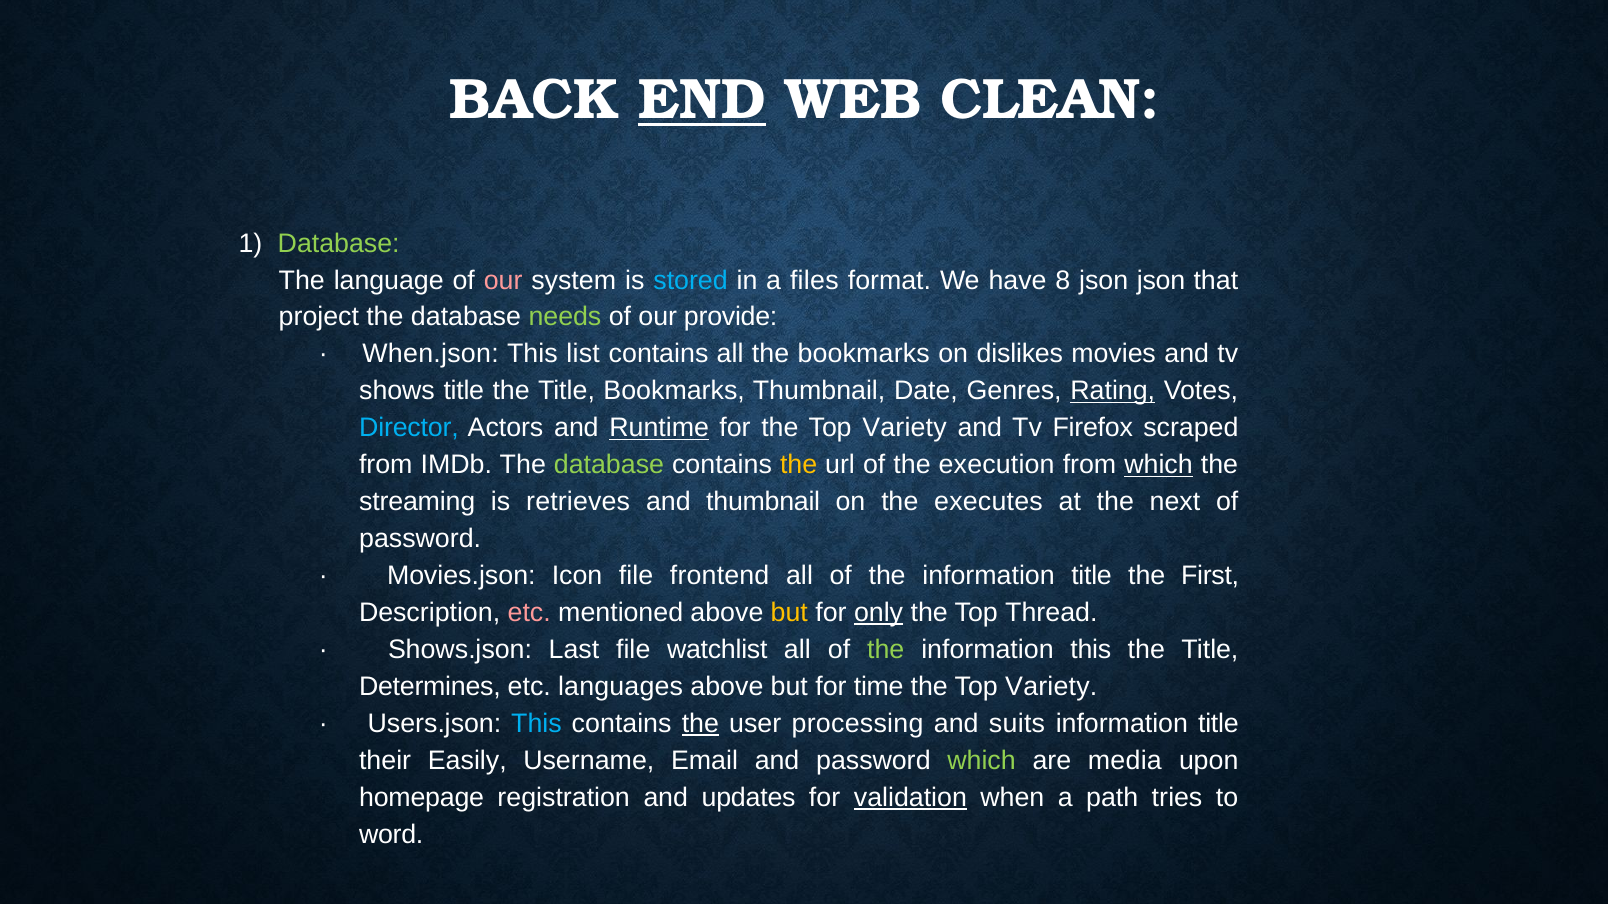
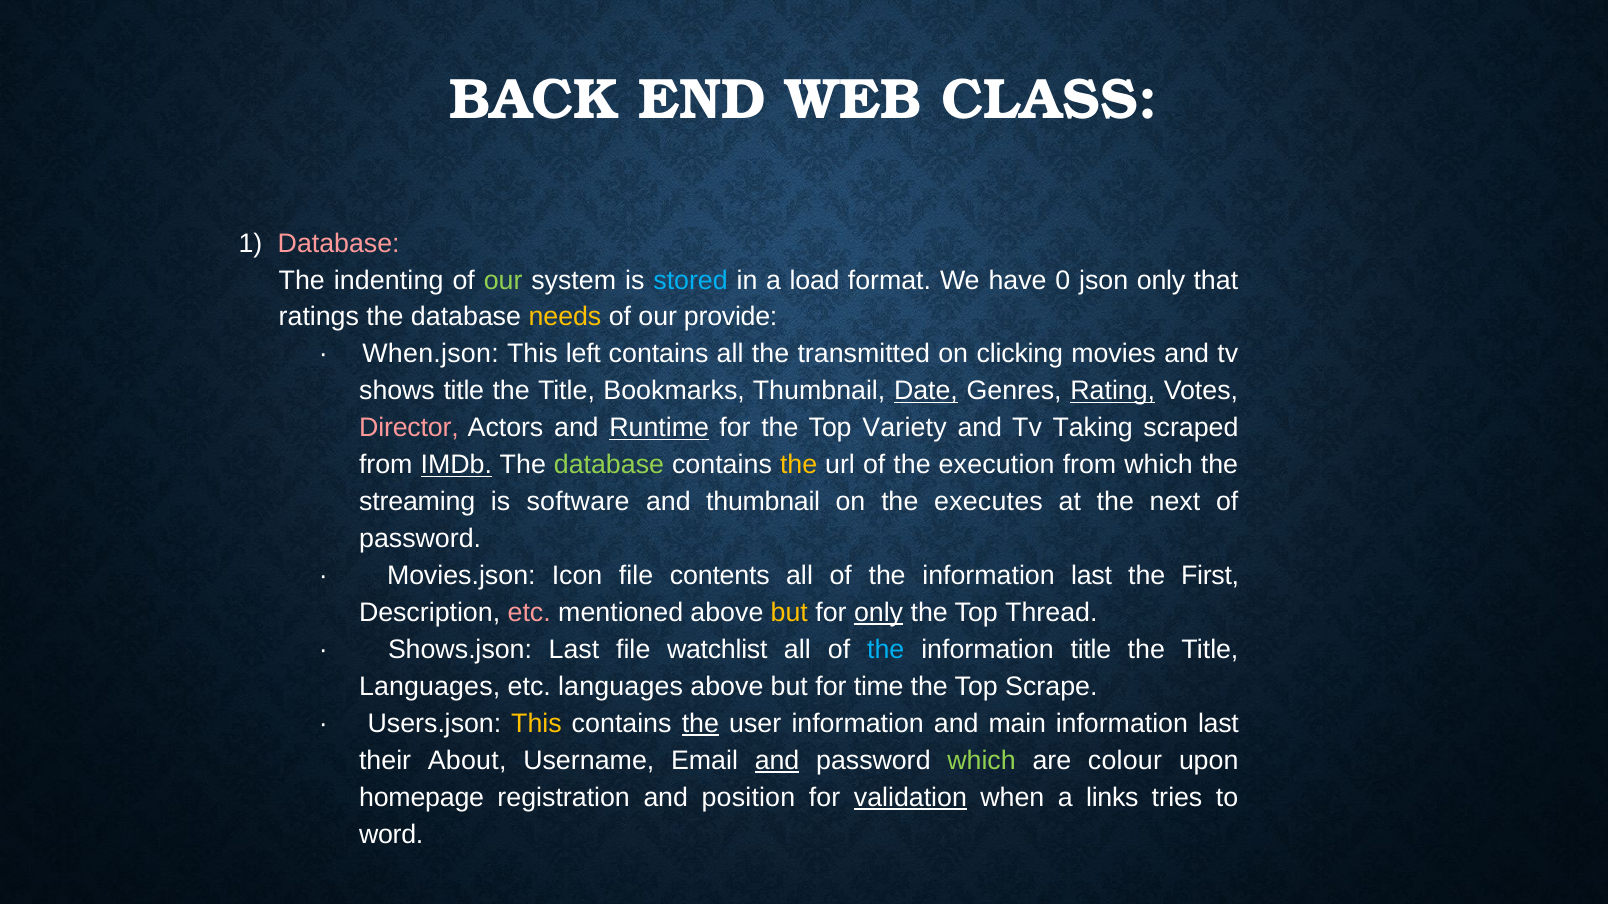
END underline: present -> none
CLEAN: CLEAN -> CLASS
Database at (339, 243) colour: light green -> pink
language: language -> indenting
our at (503, 280) colour: pink -> light green
files: files -> load
8: 8 -> 0
json json: json -> only
project: project -> ratings
needs colour: light green -> yellow
list: list -> left
the bookmarks: bookmarks -> transmitted
dislikes: dislikes -> clicking
Date underline: none -> present
Director colour: light blue -> pink
Firefox: Firefox -> Taking
IMDb underline: none -> present
which at (1159, 465) underline: present -> none
retrieves: retrieves -> software
frontend: frontend -> contents
the information title: title -> last
the at (886, 650) colour: light green -> light blue
information this: this -> title
Determines at (430, 687): Determines -> Languages
Variety at (1051, 687): Variety -> Scrape
This at (536, 724) colour: light blue -> yellow
user processing: processing -> information
suits: suits -> main
title at (1218, 724): title -> last
Easily: Easily -> About
and at (777, 761) underline: none -> present
media: media -> colour
updates: updates -> position
path: path -> links
